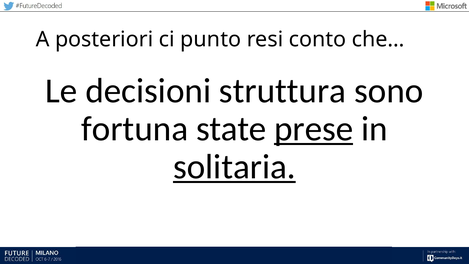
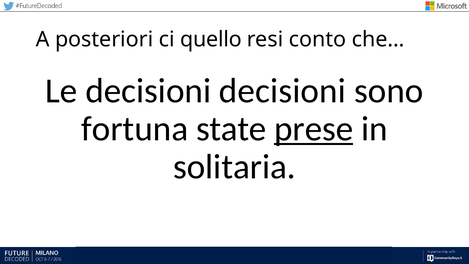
punto: punto -> quello
decisioni struttura: struttura -> decisioni
solitaria underline: present -> none
